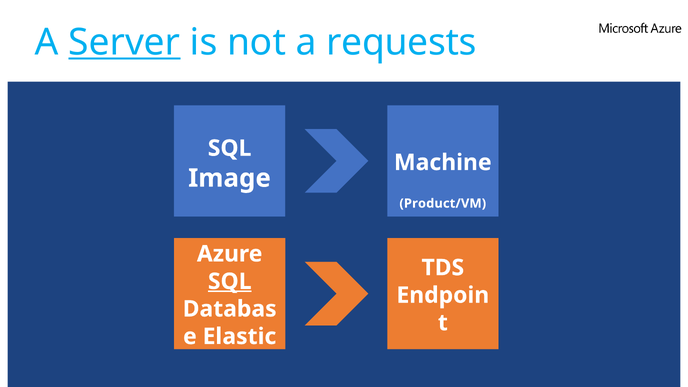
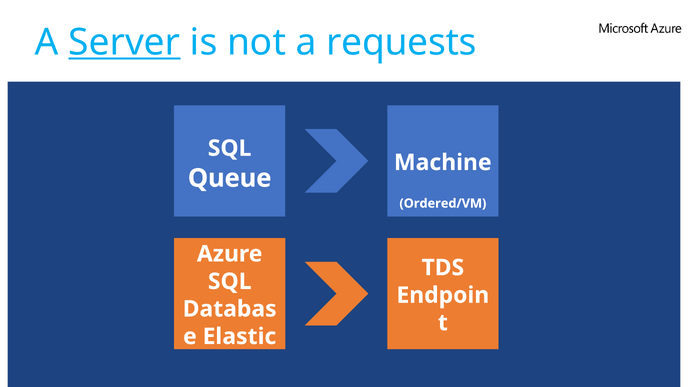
Image: Image -> Queue
Product/VM: Product/VM -> Ordered/VM
SQL at (230, 281) underline: present -> none
